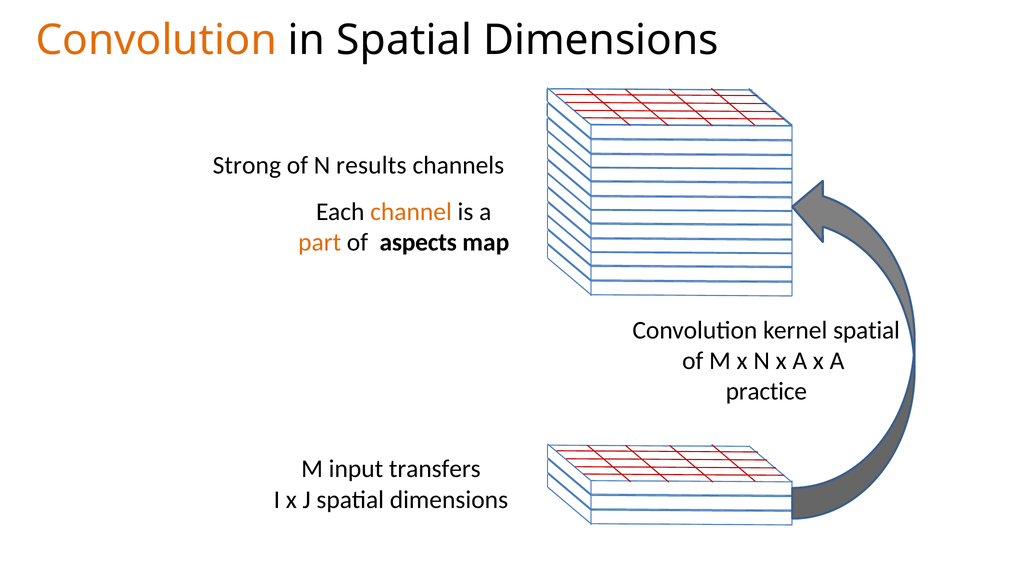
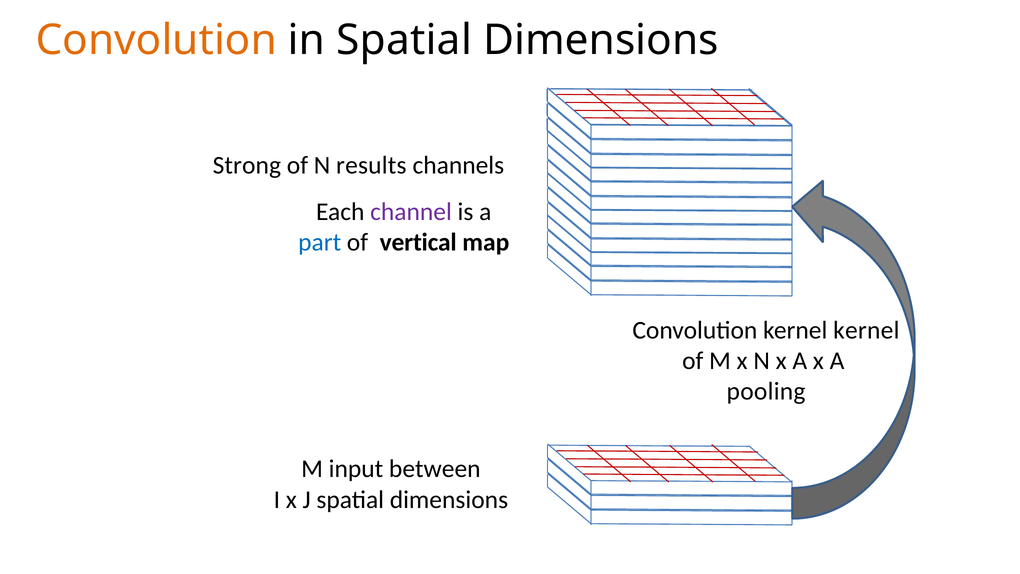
channel colour: orange -> purple
part colour: orange -> blue
aspects: aspects -> vertical
kernel spatial: spatial -> kernel
practice: practice -> pooling
transfers: transfers -> between
